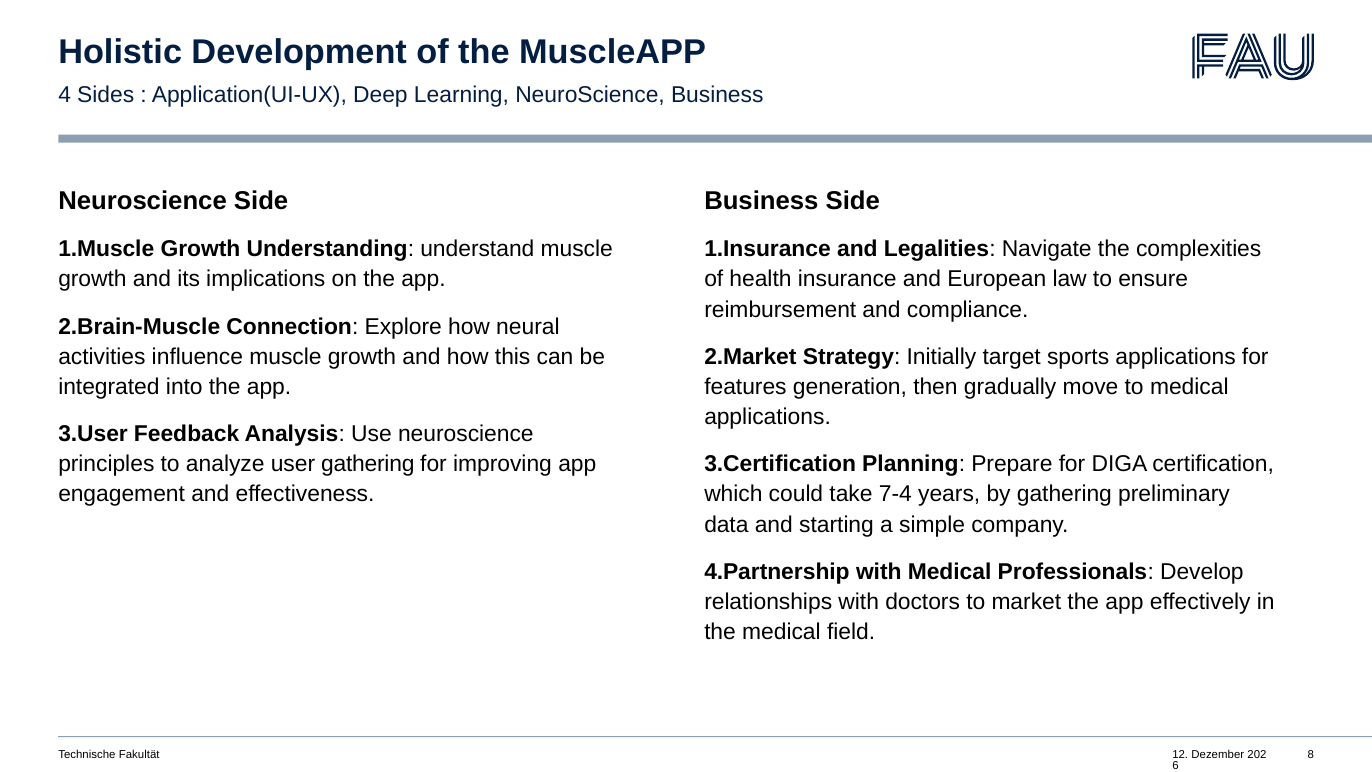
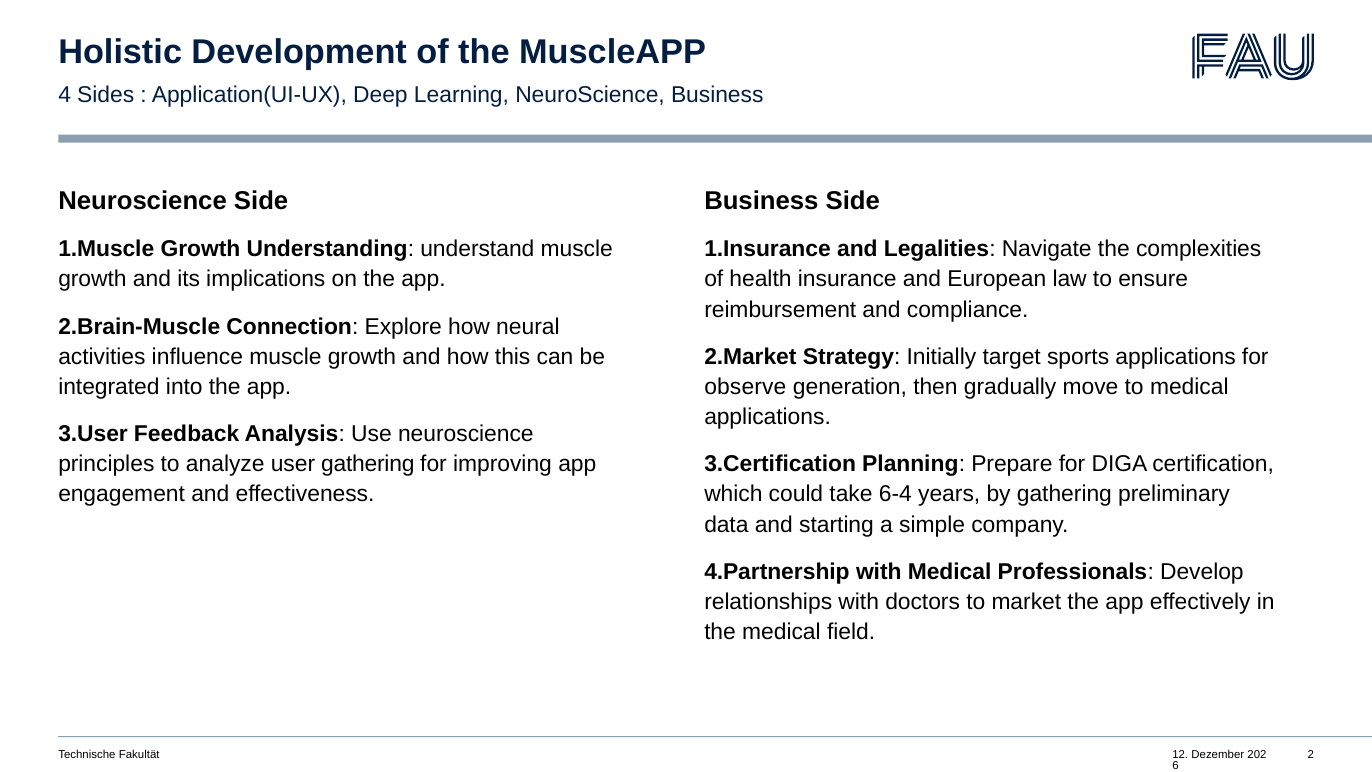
features: features -> observe
7-4: 7-4 -> 6-4
8: 8 -> 2
